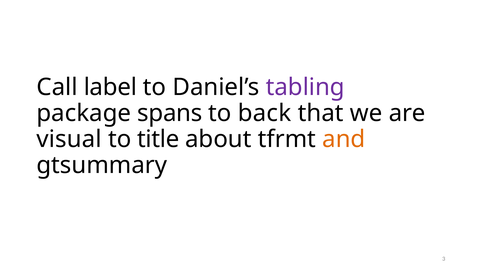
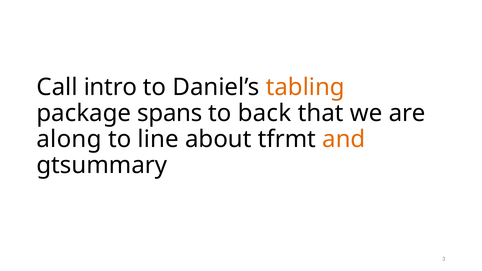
label: label -> intro
tabling colour: purple -> orange
visual: visual -> along
title: title -> line
